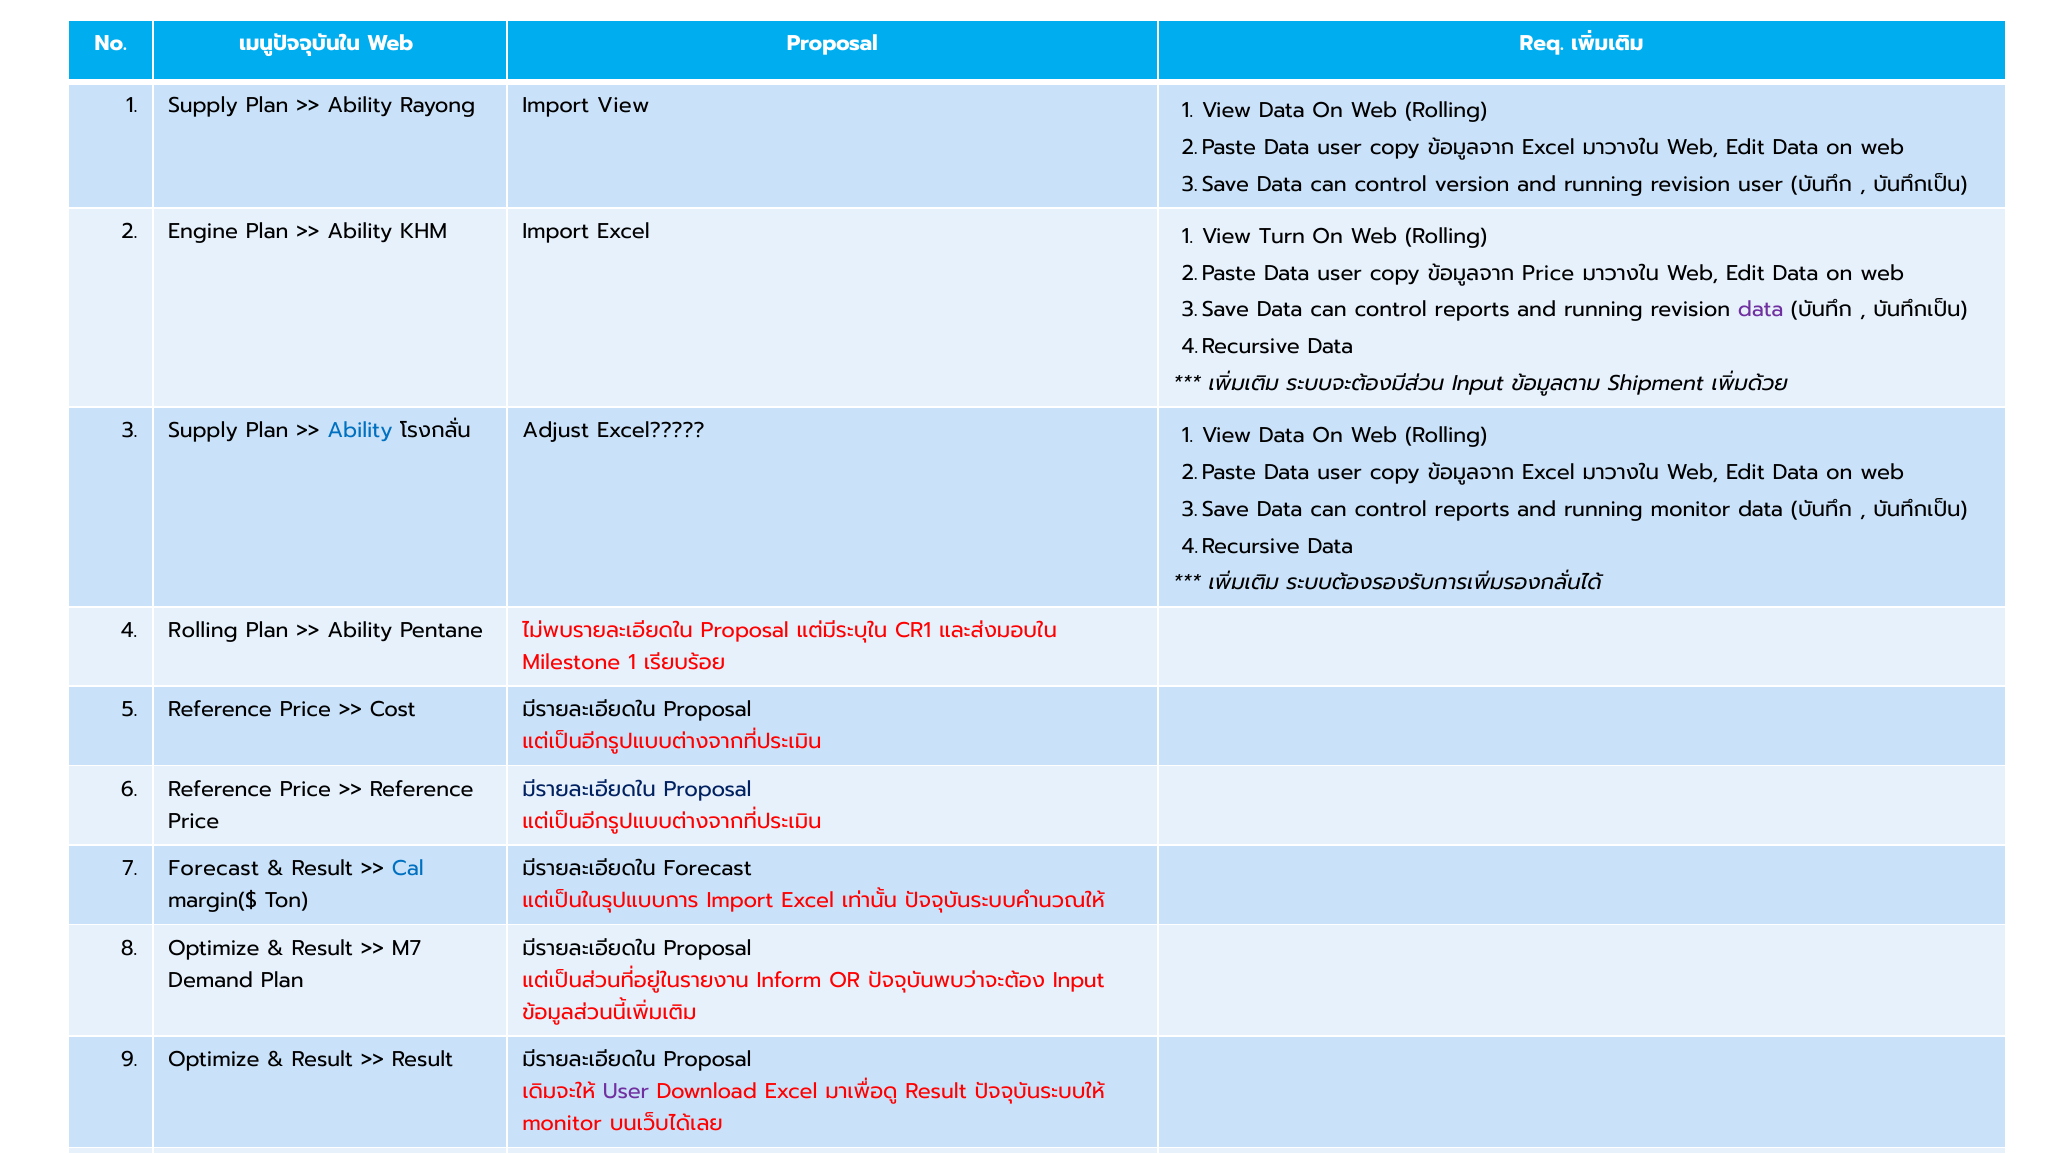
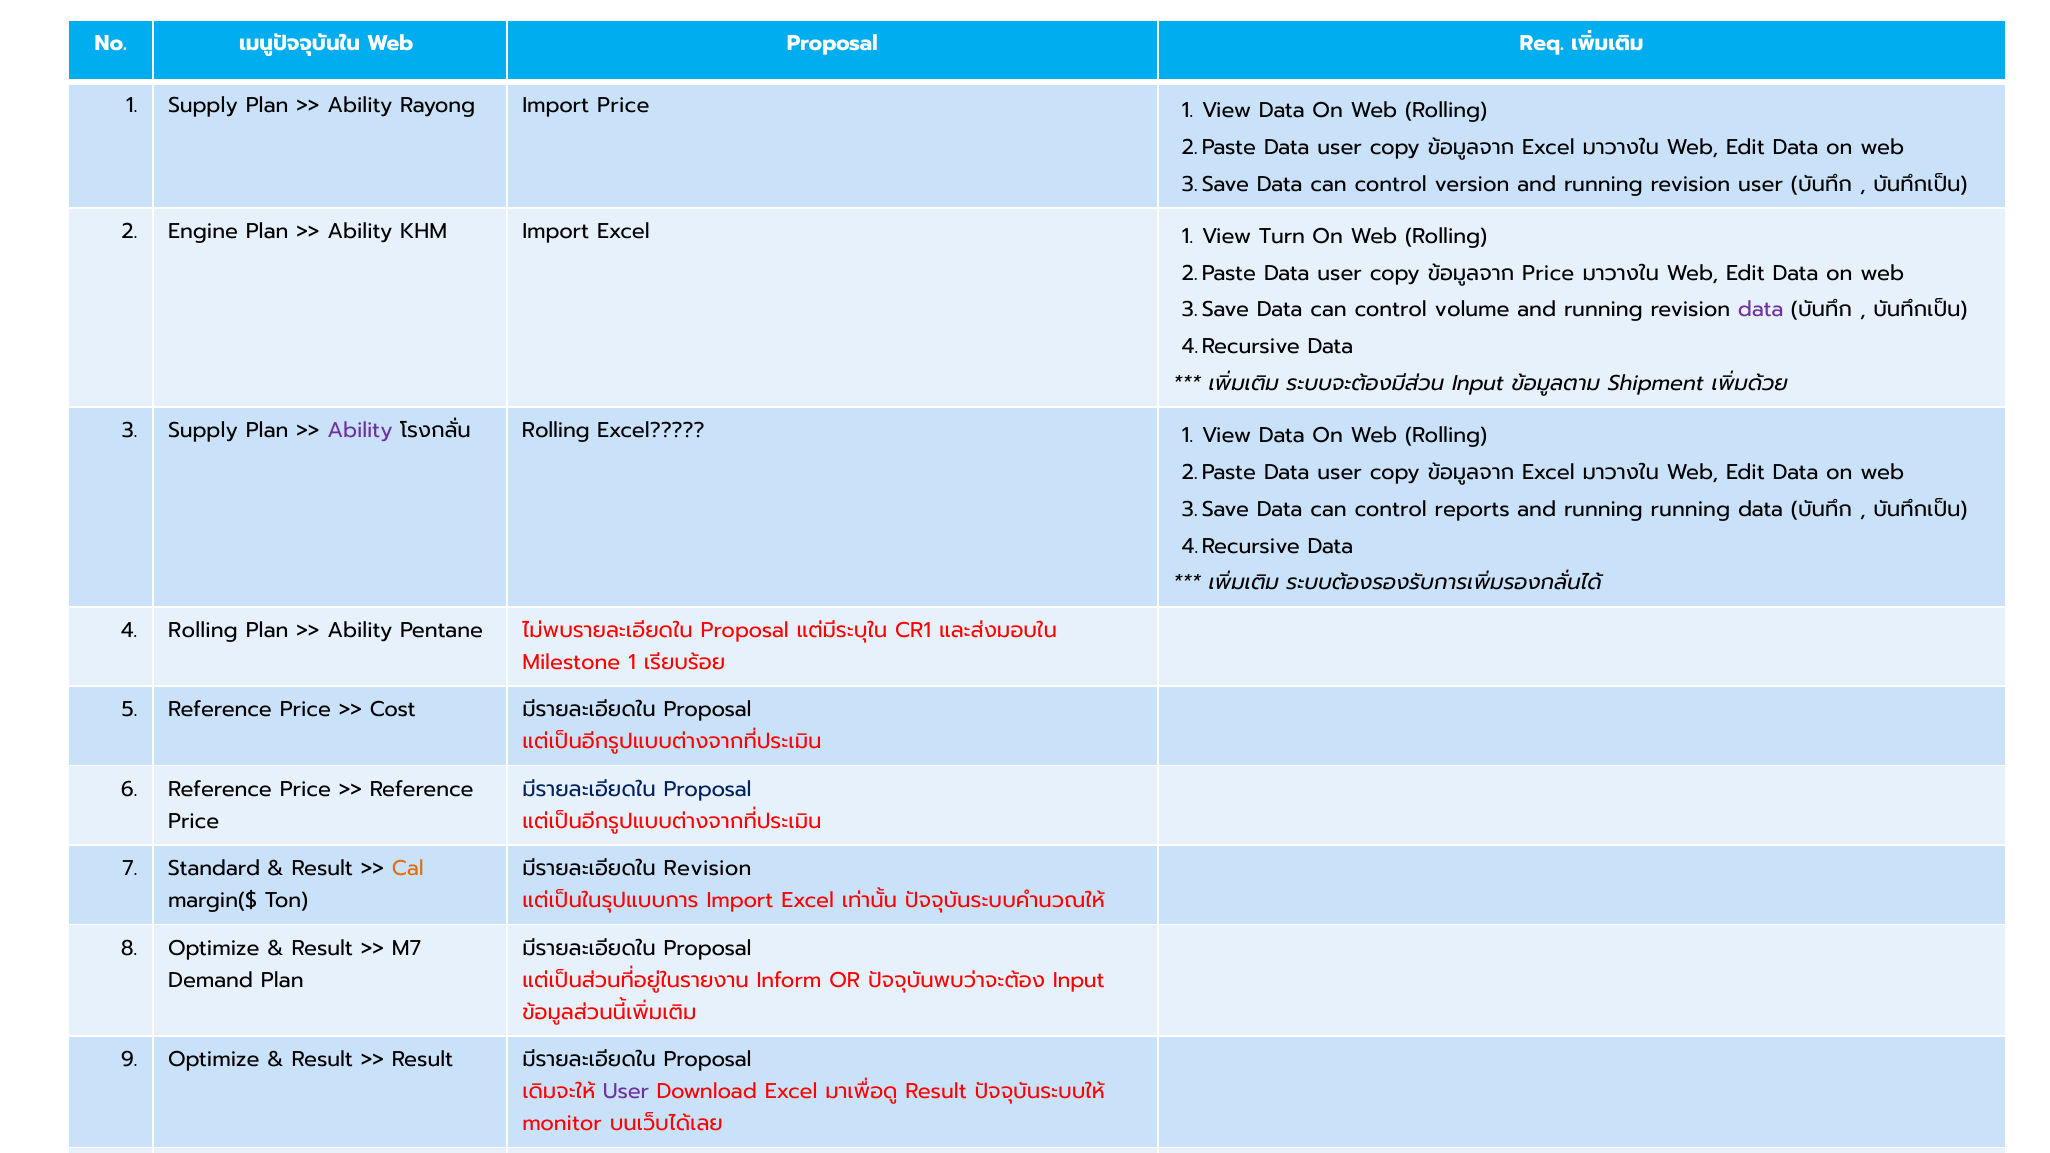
Import View: View -> Price
reports at (1472, 310): reports -> volume
Ability at (360, 431) colour: blue -> purple
Adjust at (556, 431): Adjust -> Rolling
running monitor: monitor -> running
7 Forecast: Forecast -> Standard
Cal colour: blue -> orange
Forecast at (708, 869): Forecast -> Revision
